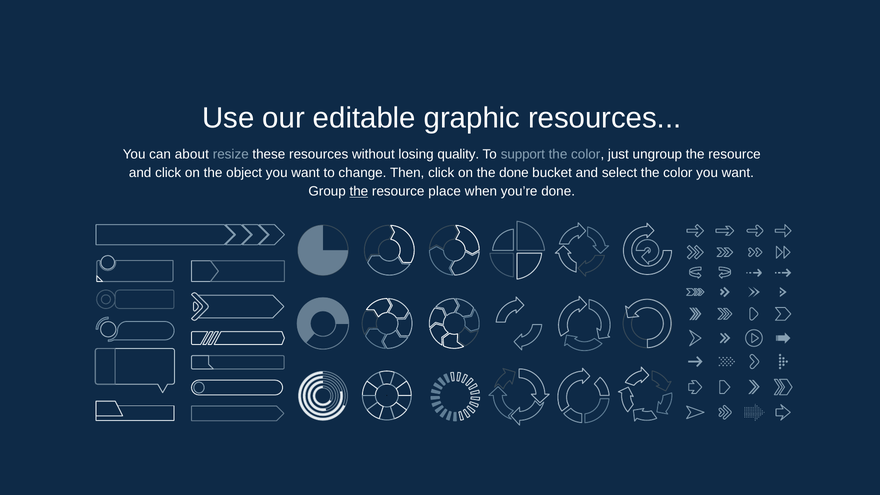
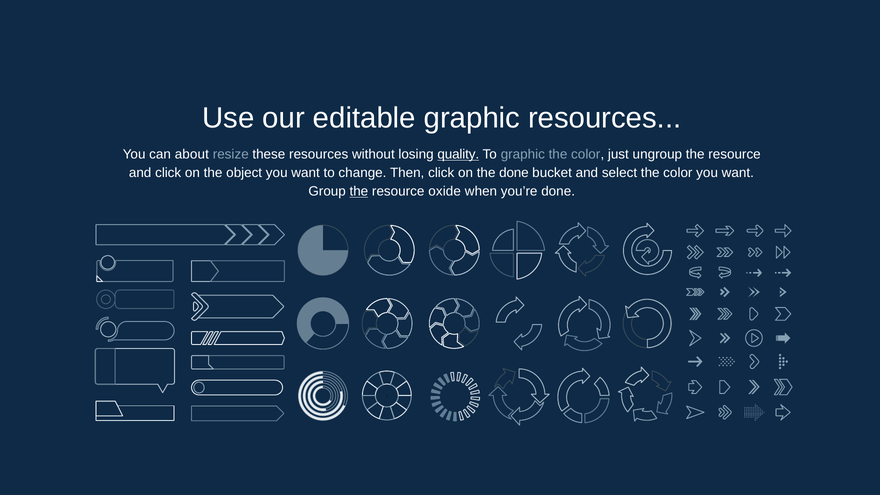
quality underline: none -> present
To support: support -> graphic
place: place -> oxide
